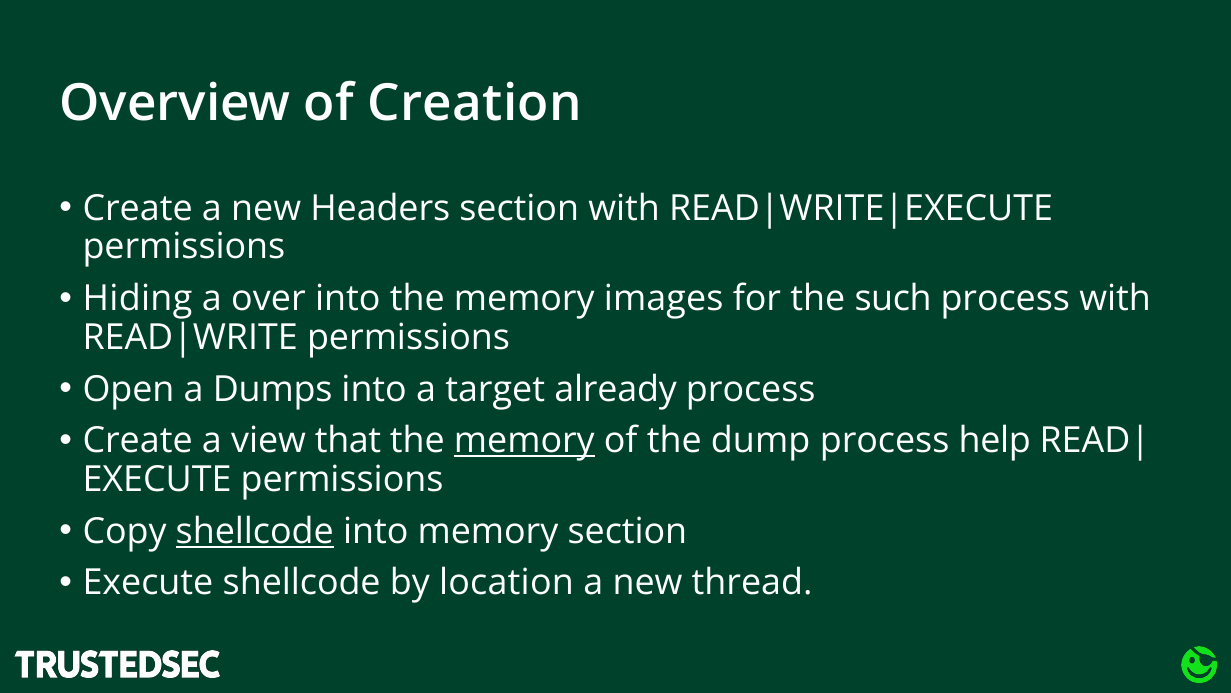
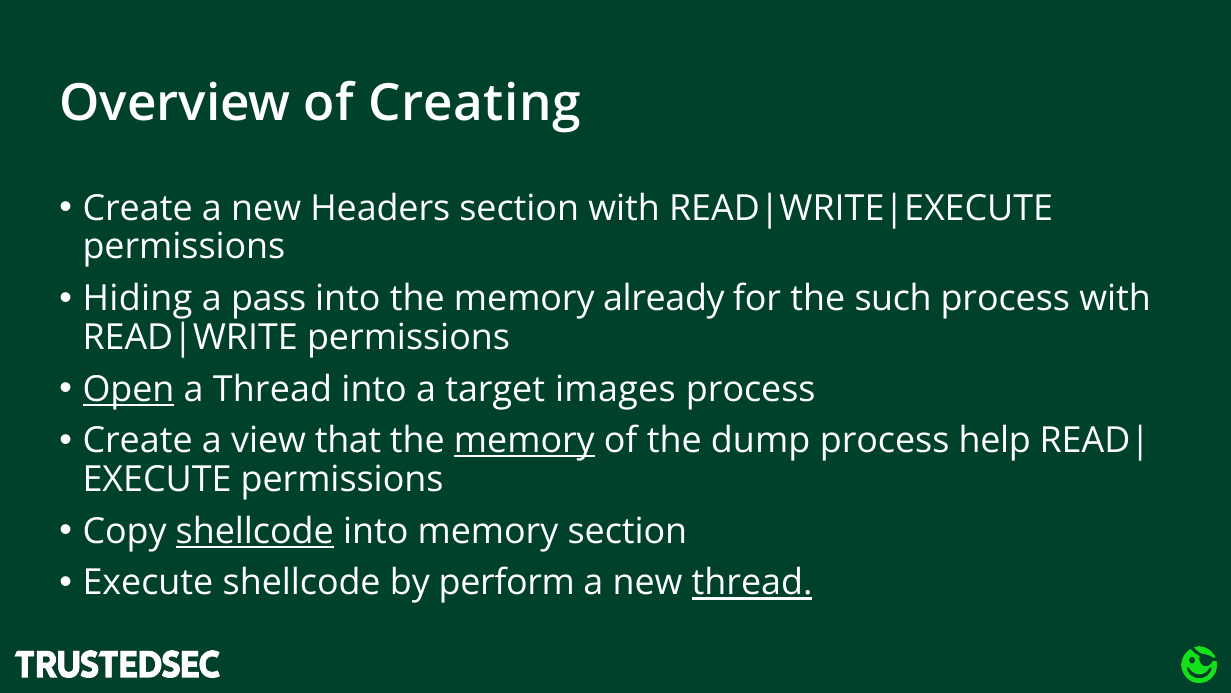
Creation: Creation -> Creating
over: over -> pass
images: images -> already
Open underline: none -> present
a Dumps: Dumps -> Thread
already: already -> images
location: location -> perform
thread at (752, 583) underline: none -> present
